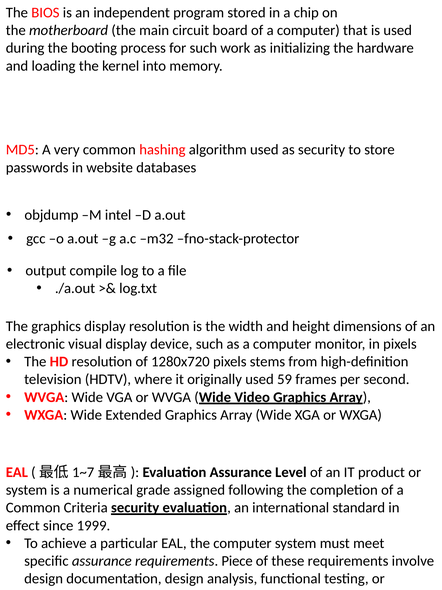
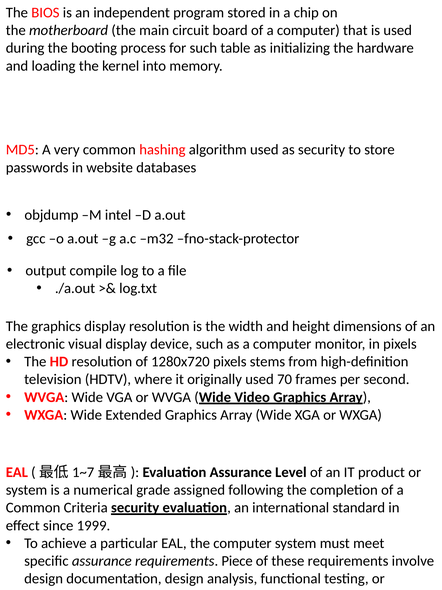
work: work -> table
59: 59 -> 70
